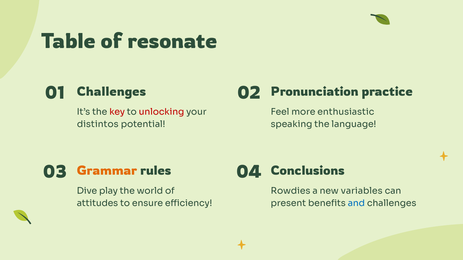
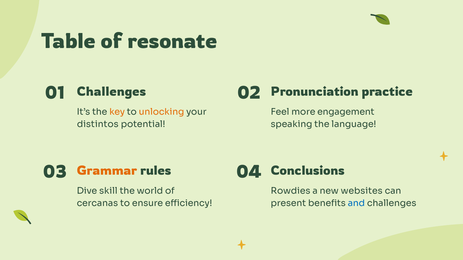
key colour: red -> orange
unlocking colour: red -> orange
enthusiastic: enthusiastic -> engagement
play: play -> skill
variables: variables -> websites
attitudes: attitudes -> cercanas
